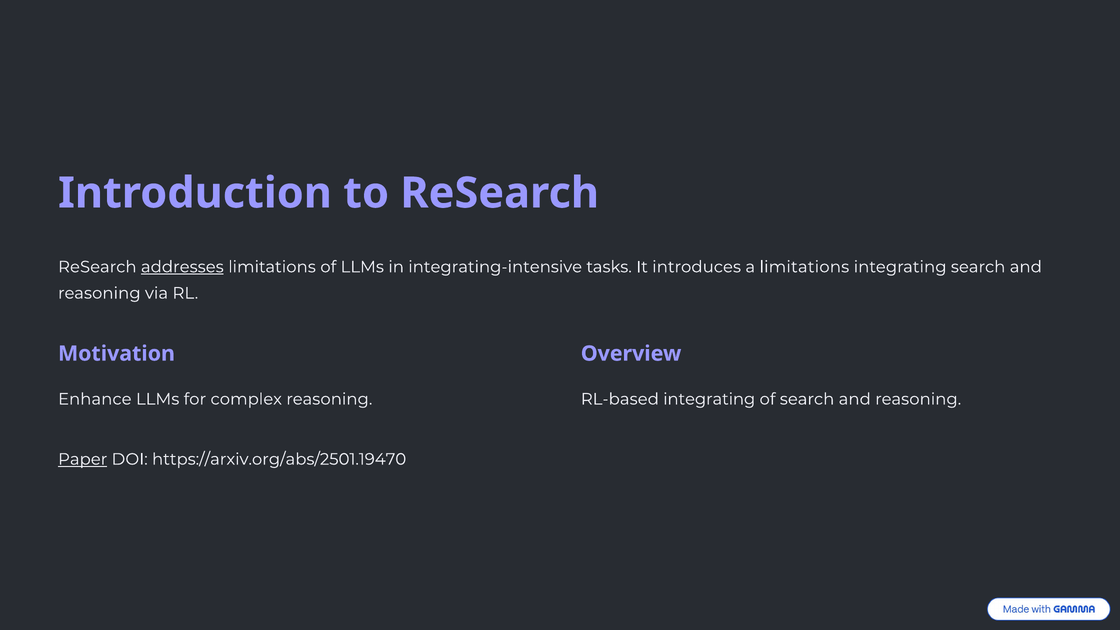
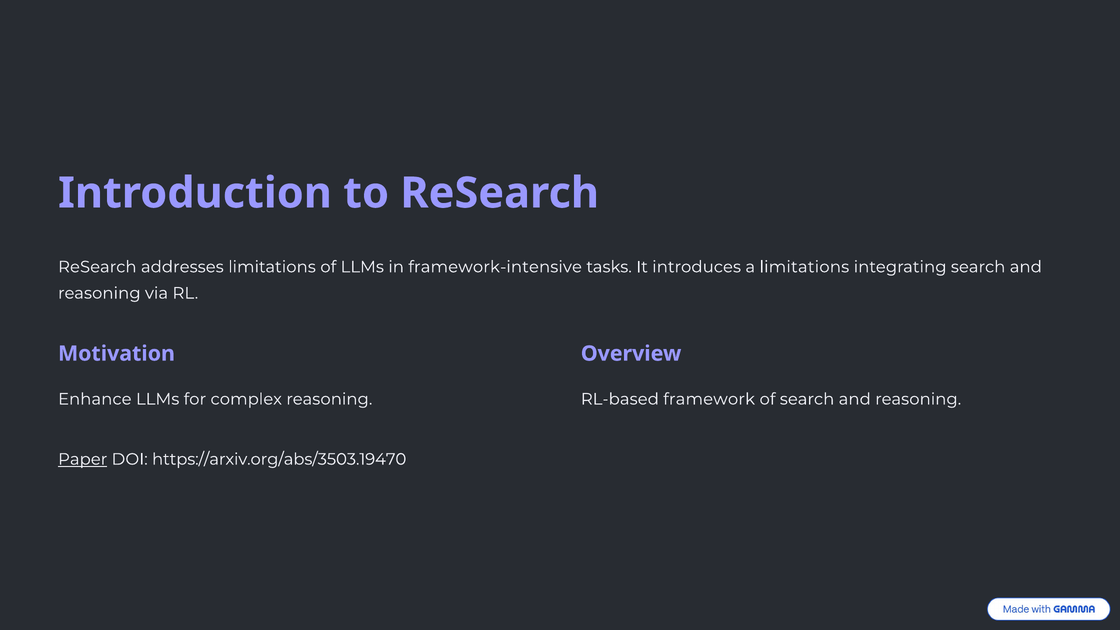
addresses underline: present -> none
integrating-intensive: integrating-intensive -> framework-intensive
RL-based integrating: integrating -> framework
https://arxiv.org/abs/2501.19470: https://arxiv.org/abs/2501.19470 -> https://arxiv.org/abs/3503.19470
